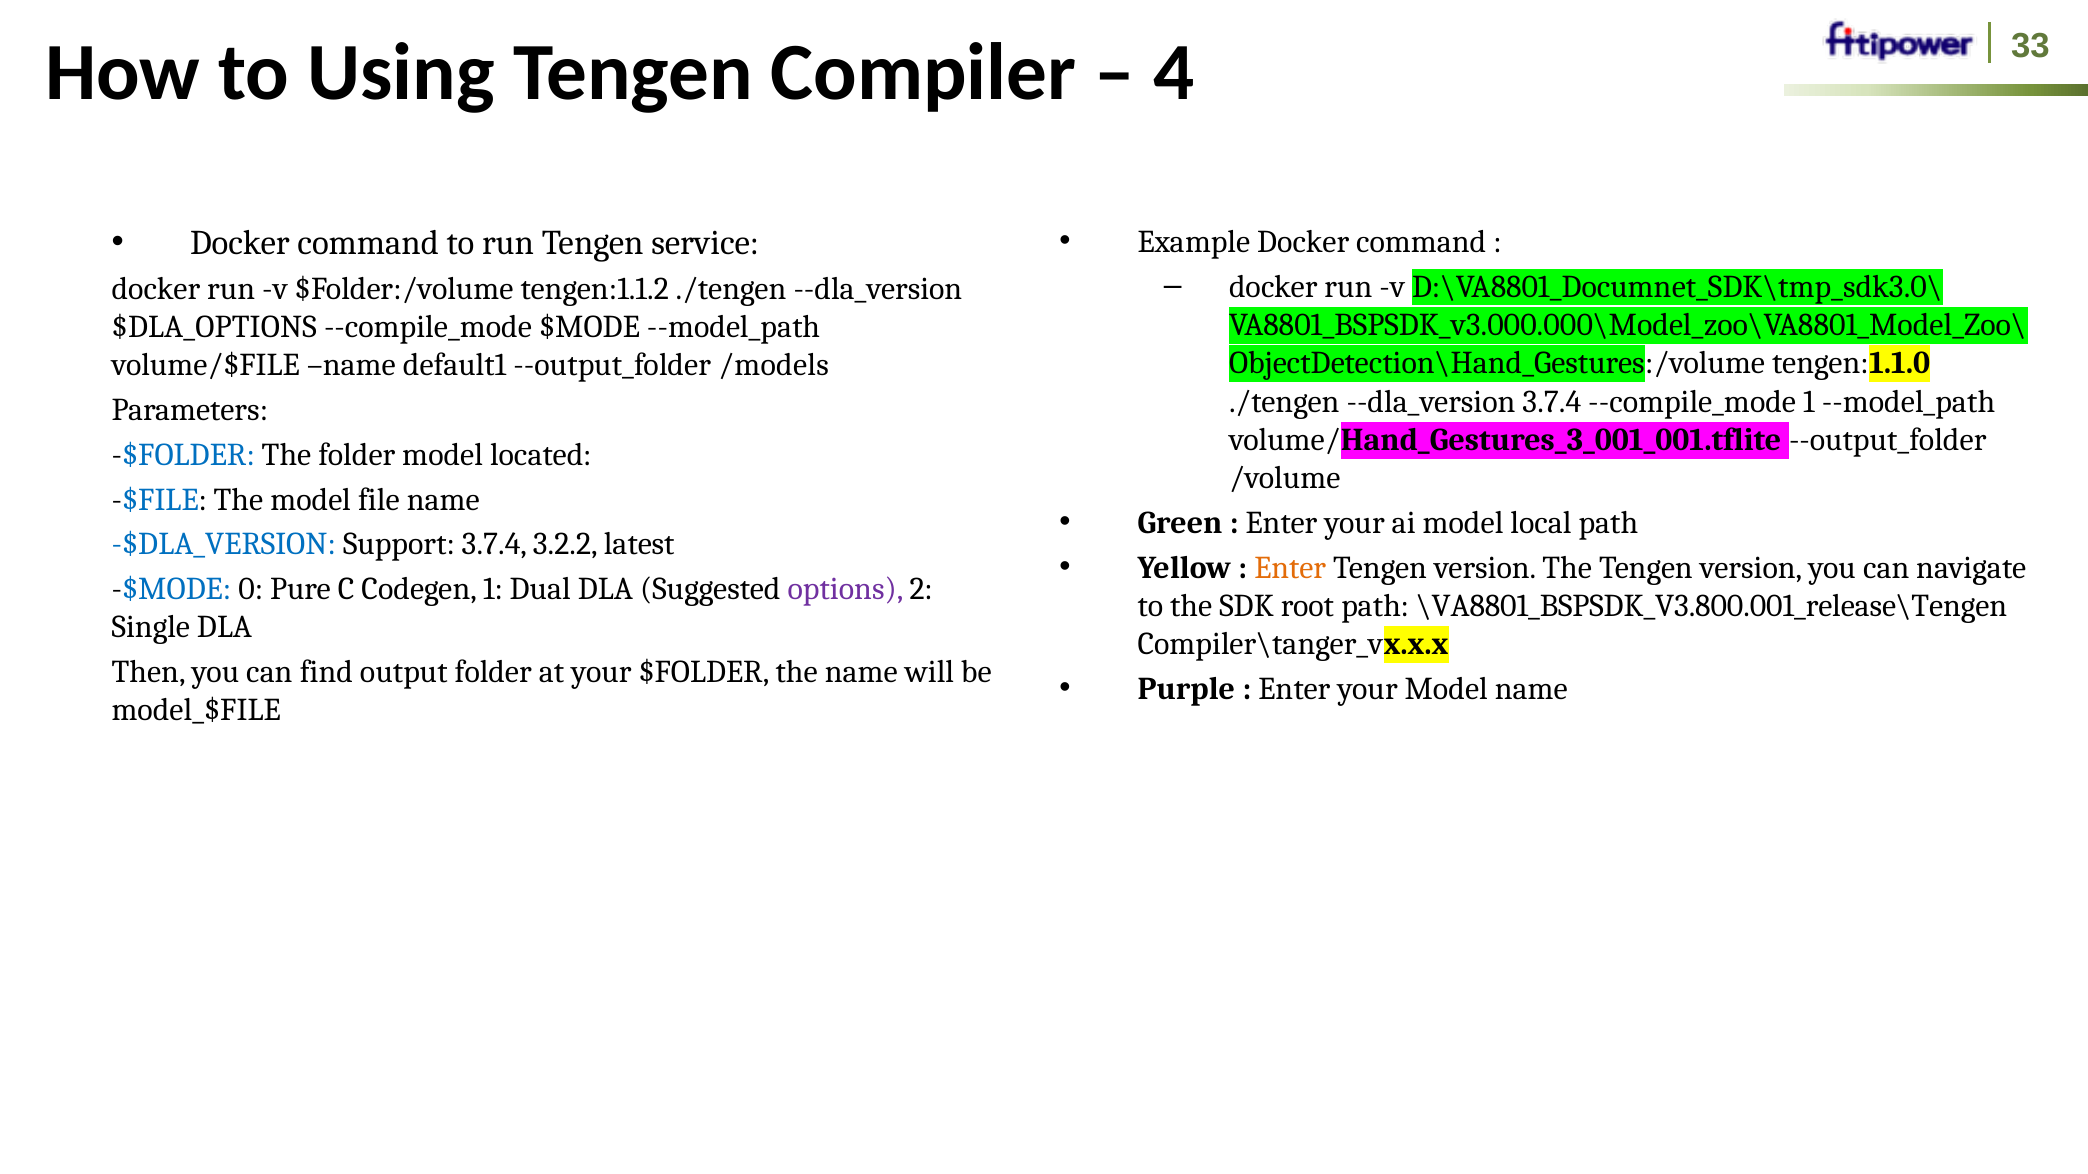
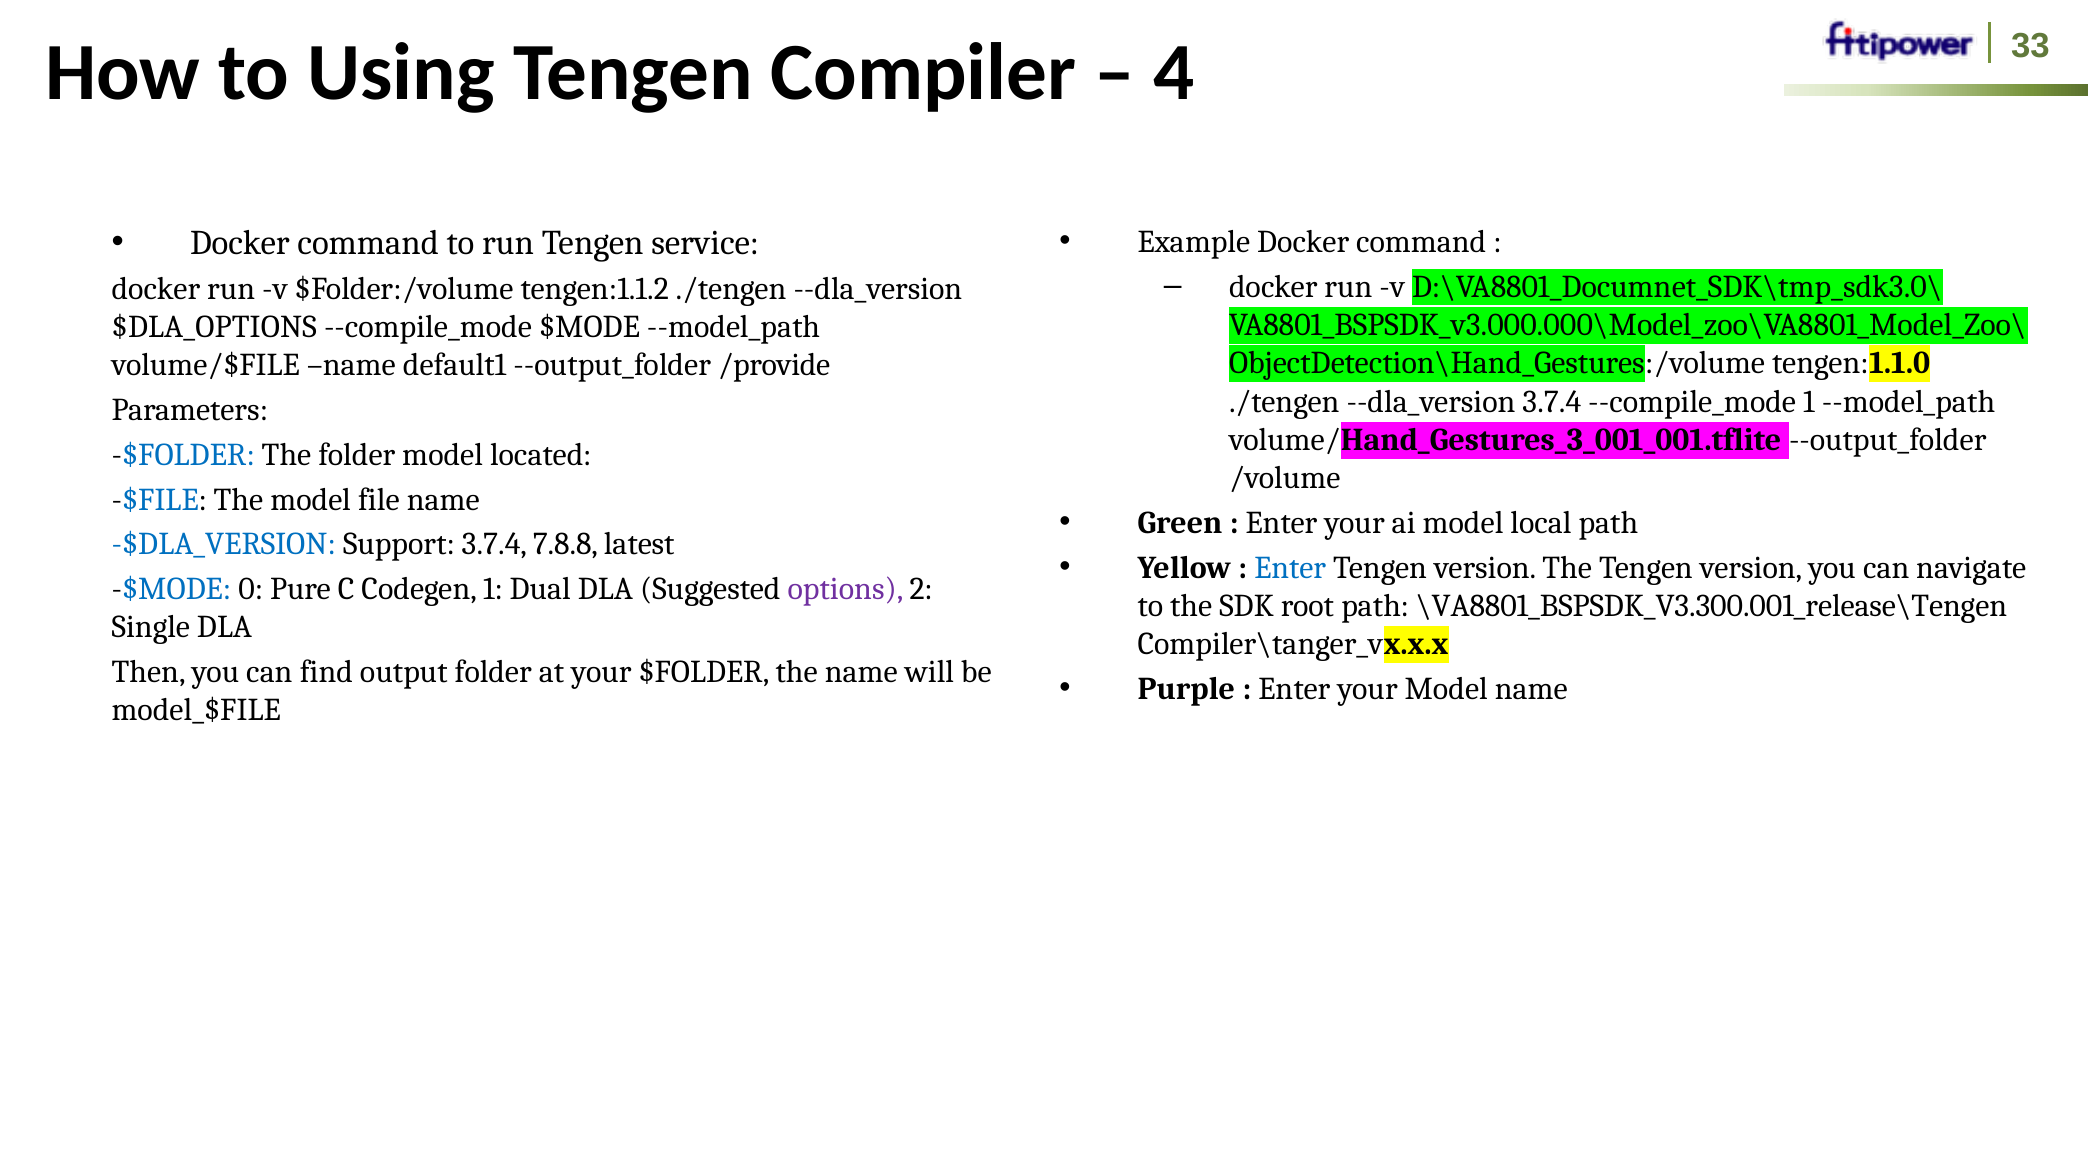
/models: /models -> /provide
3.2.2: 3.2.2 -> 7.8.8
Enter at (1290, 568) colour: orange -> blue
\VA8801_BSPSDK_V3.800.001_release\Tengen: \VA8801_BSPSDK_V3.800.001_release\Tengen -> \VA8801_BSPSDK_V3.300.001_release\Tengen
